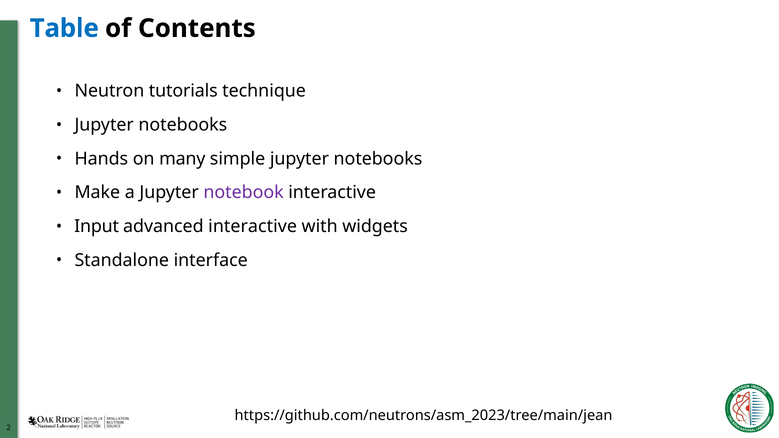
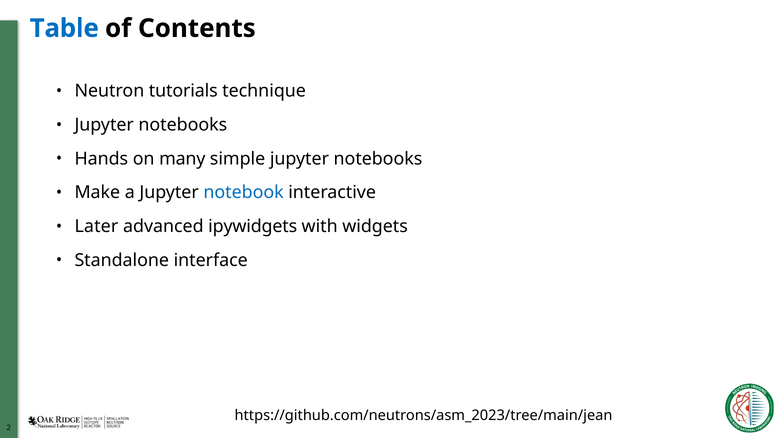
notebook colour: purple -> blue
Input: Input -> Later
advanced interactive: interactive -> ipywidgets
